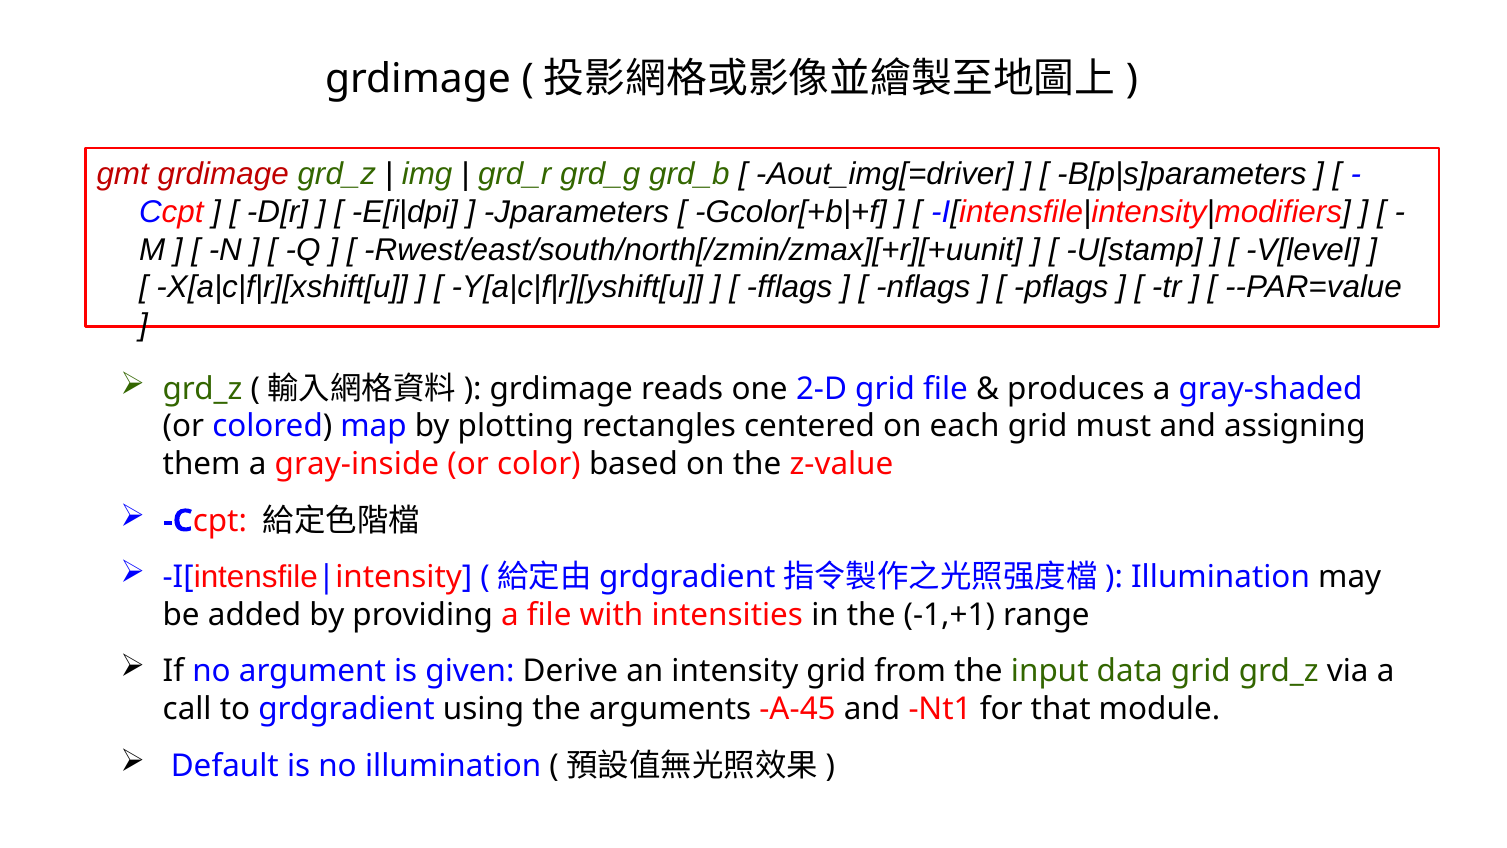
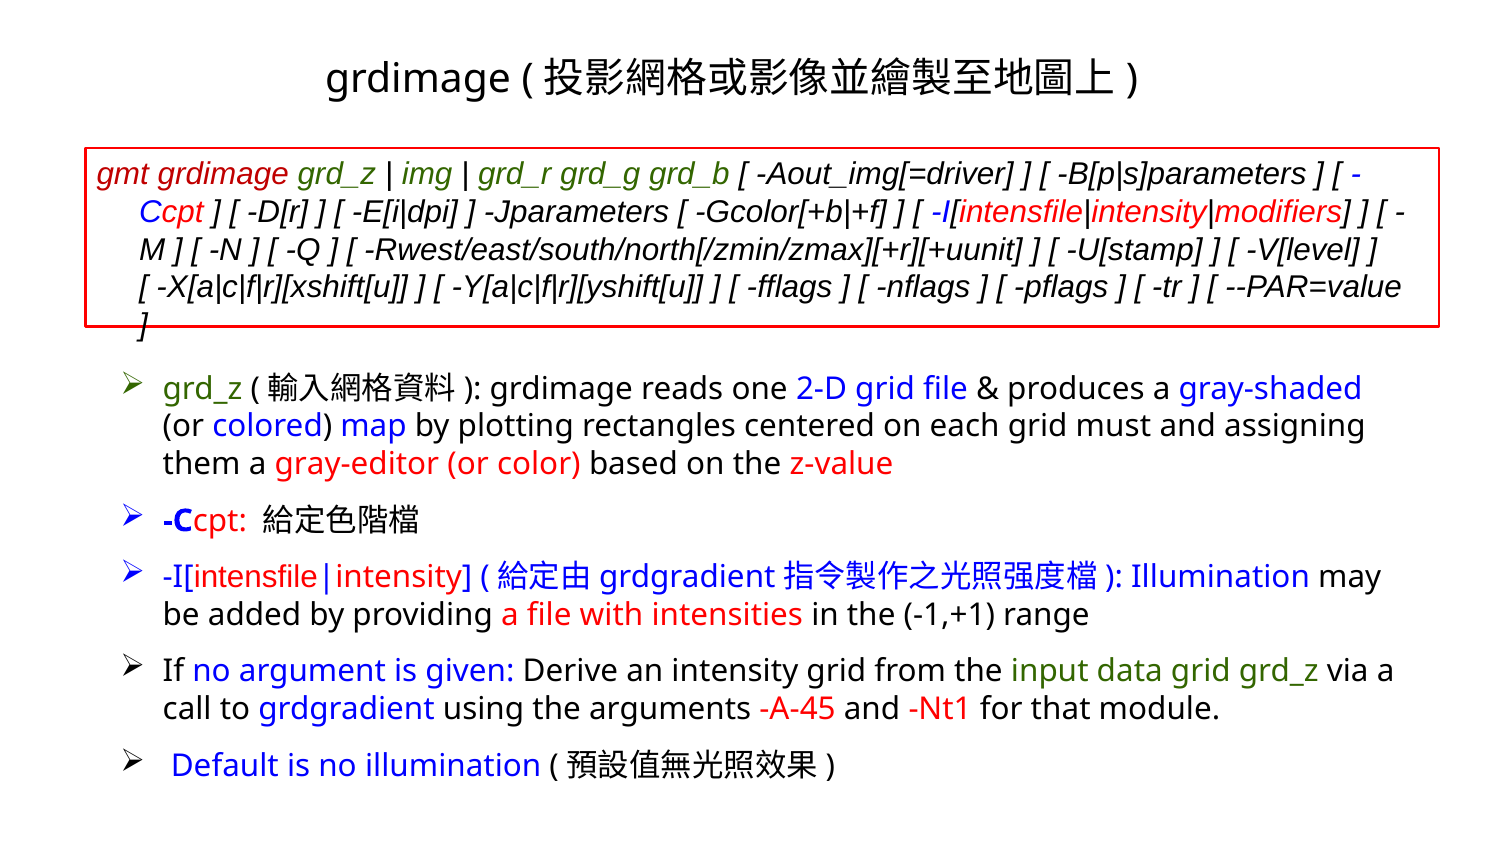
gray-inside: gray-inside -> gray-editor
